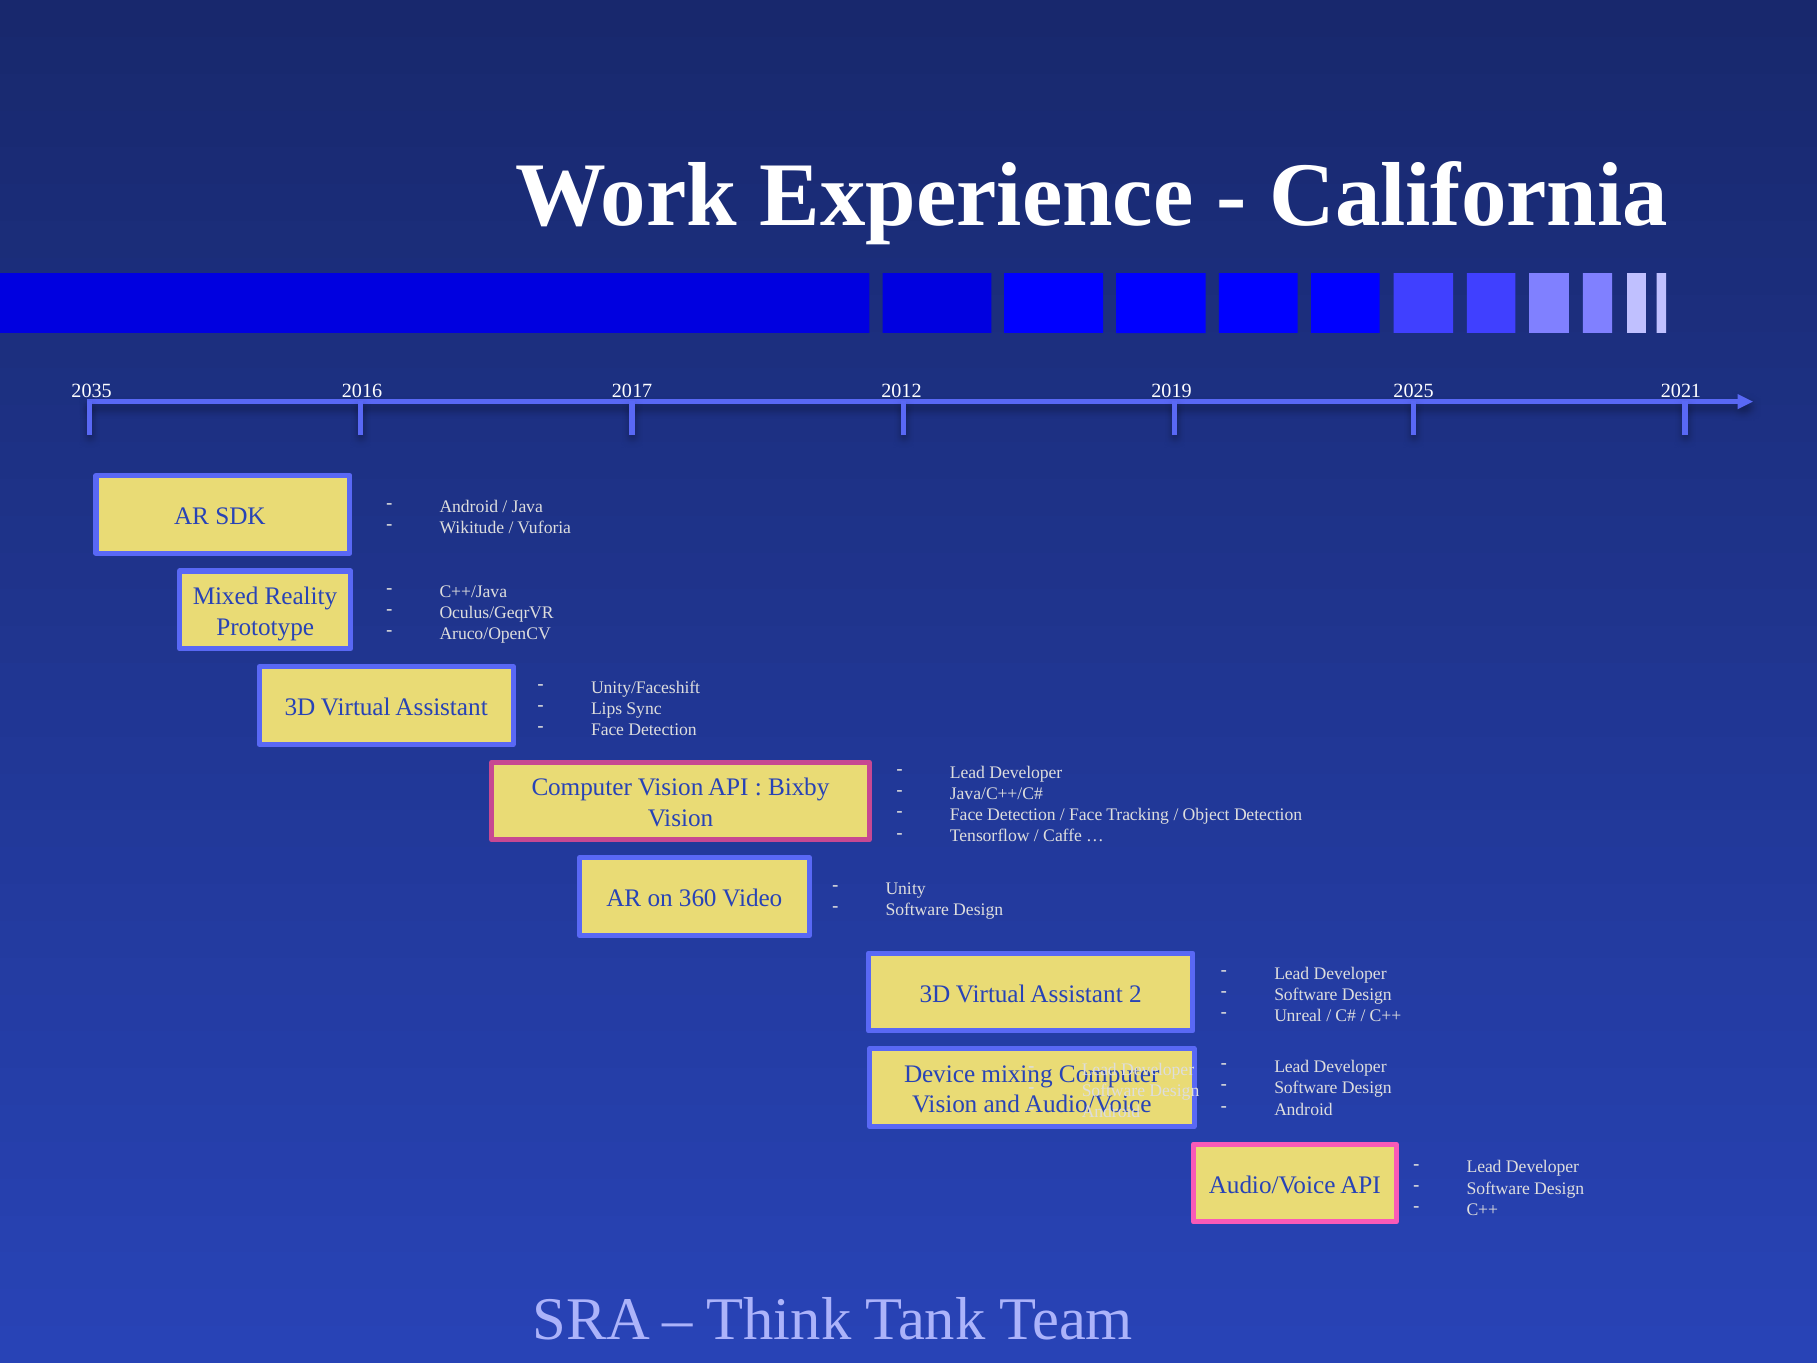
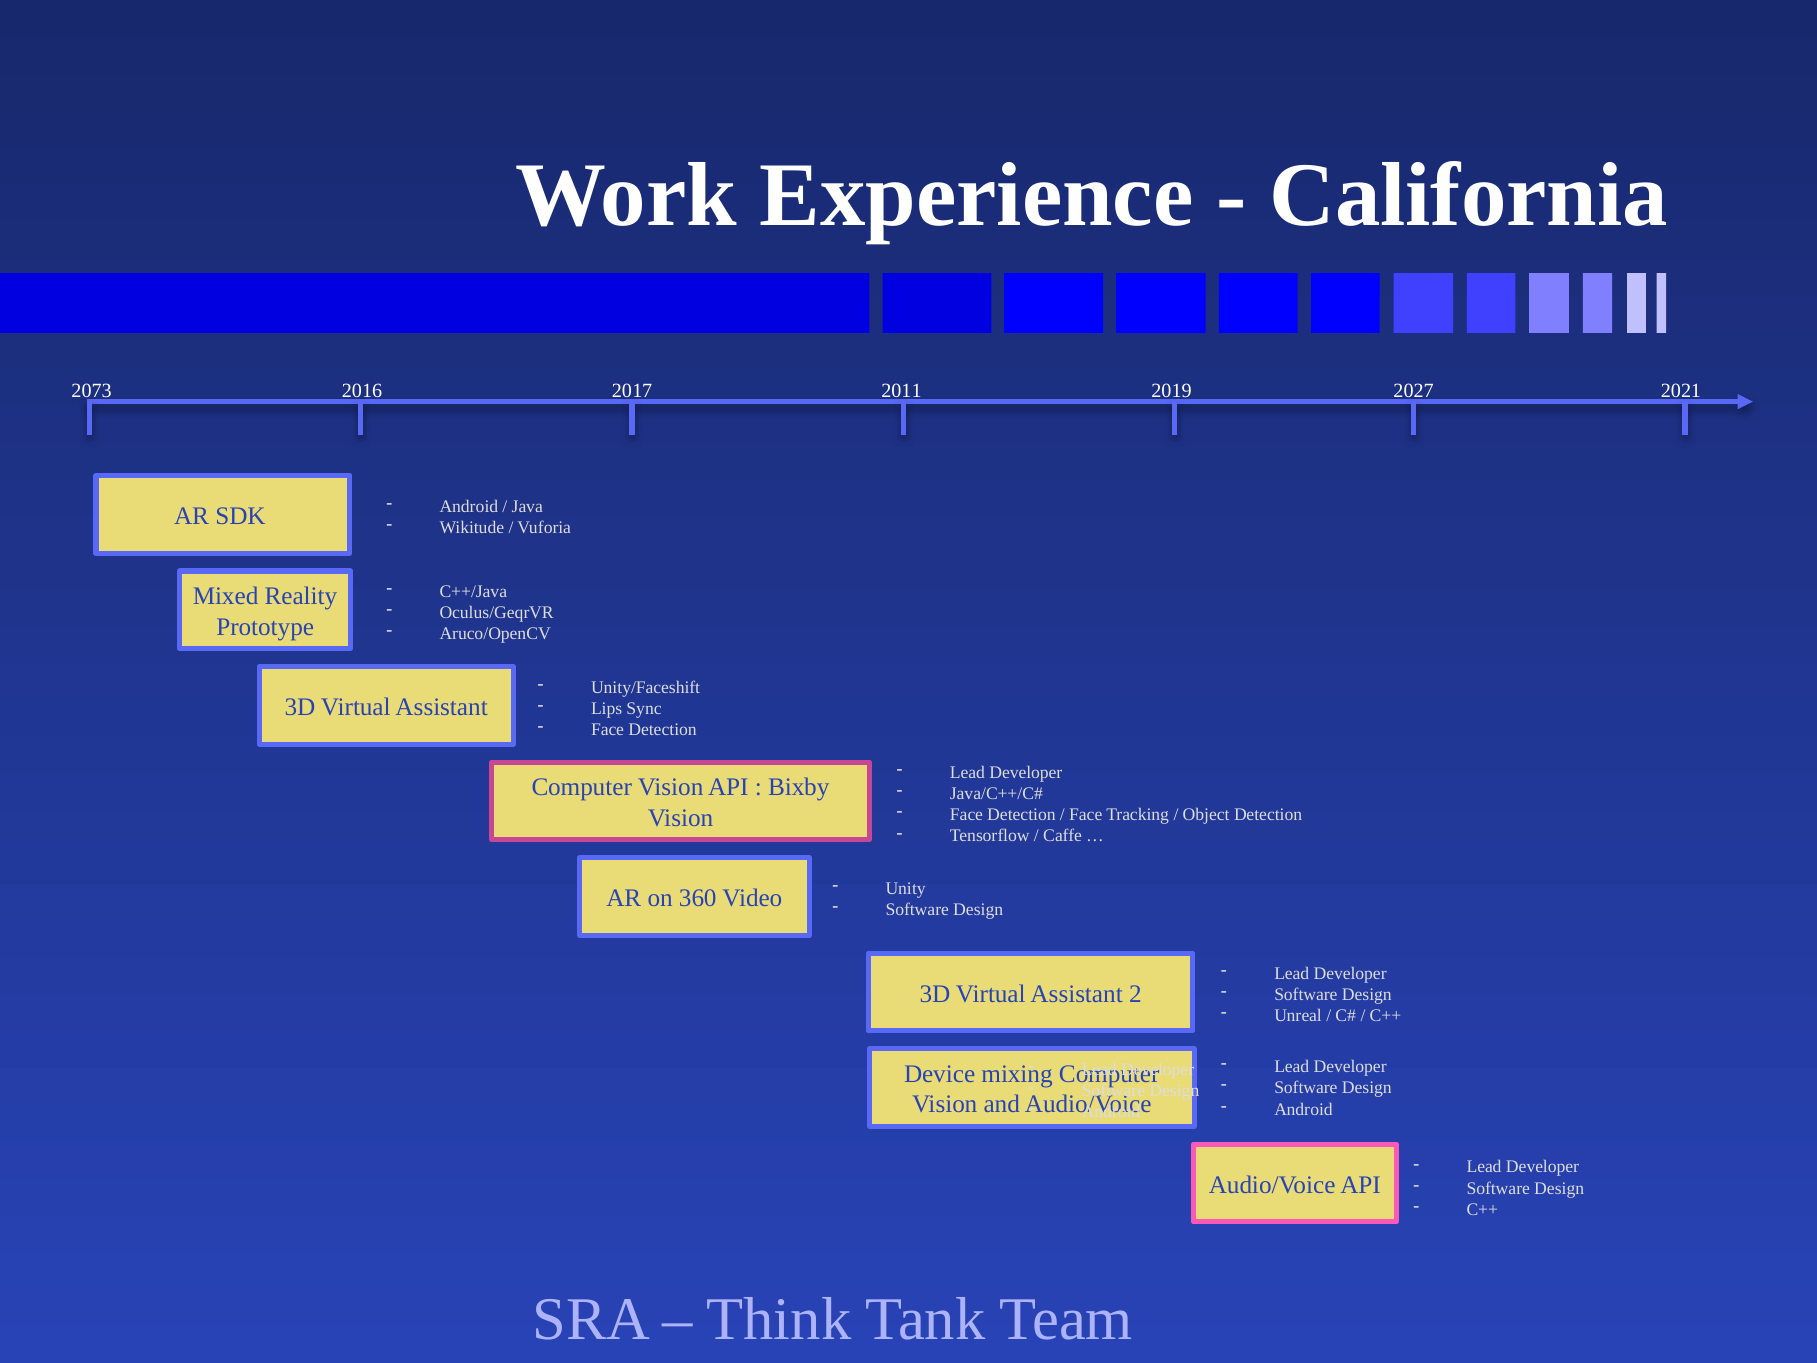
2035: 2035 -> 2073
2012: 2012 -> 2011
2025: 2025 -> 2027
